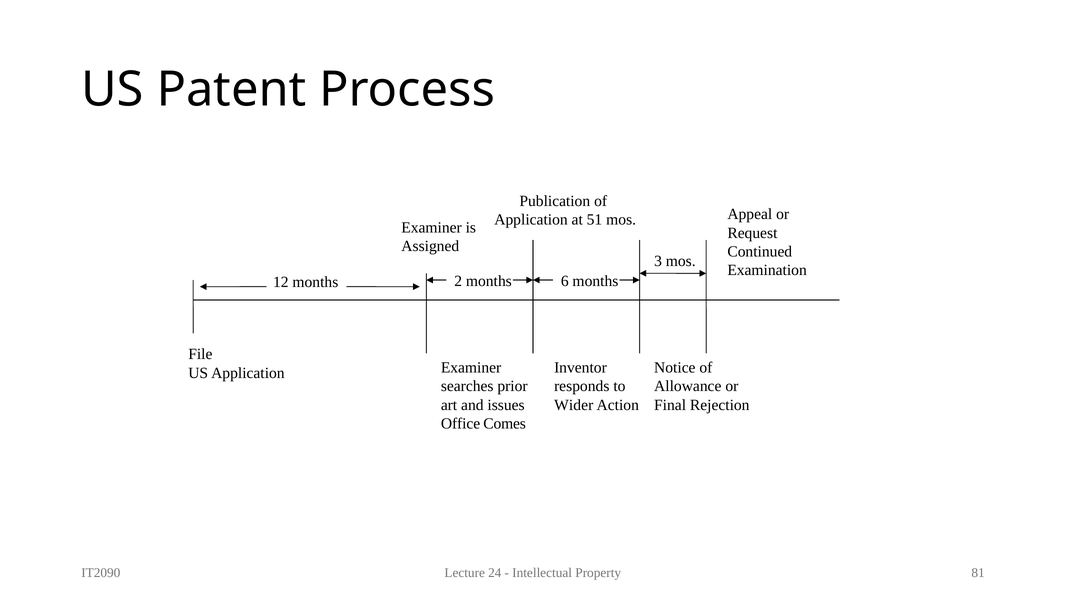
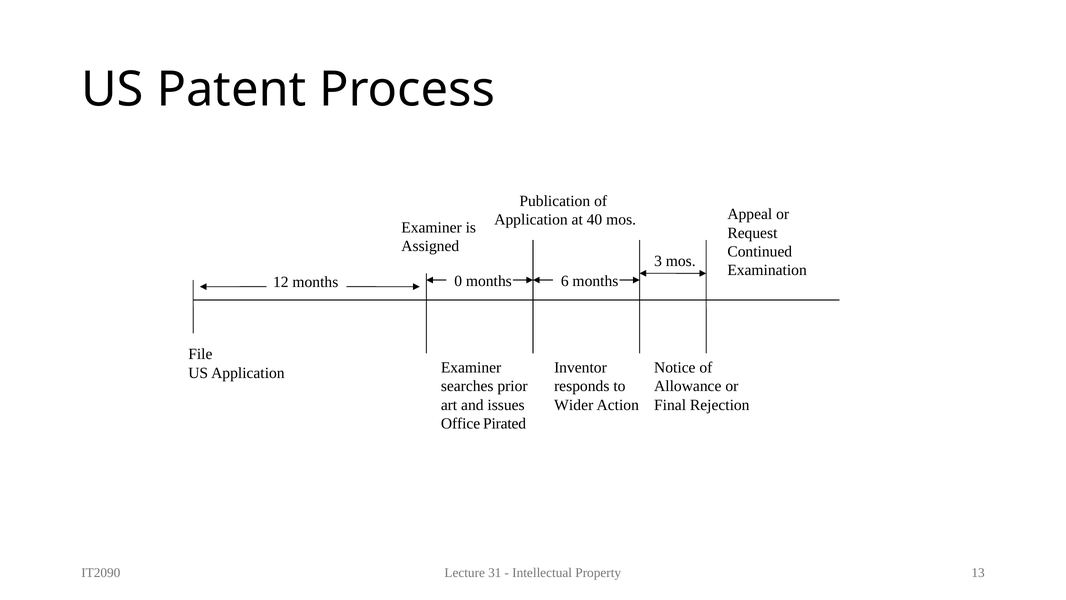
51: 51 -> 40
2: 2 -> 0
Comes: Comes -> Pirated
24: 24 -> 31
81: 81 -> 13
